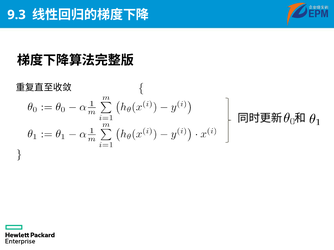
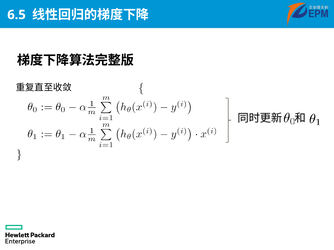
9.3: 9.3 -> 6.5
